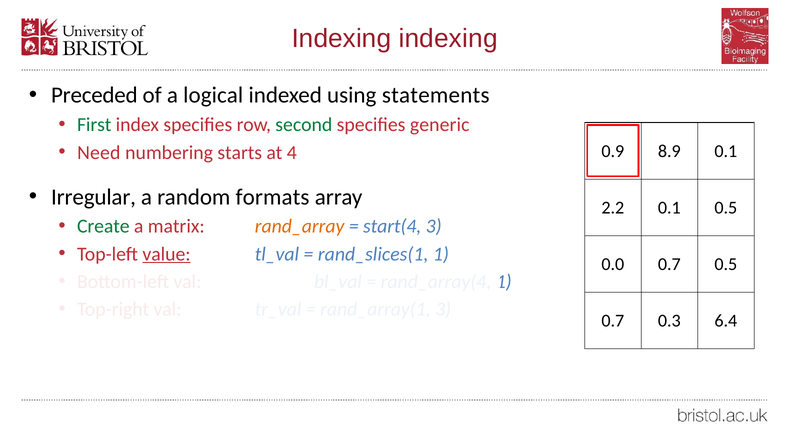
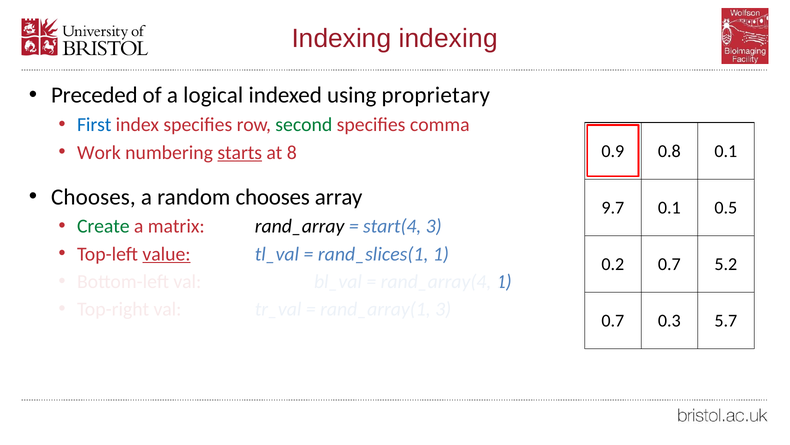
statements: statements -> proprietary
First colour: green -> blue
generic: generic -> comma
Need: Need -> Work
starts underline: none -> present
4: 4 -> 8
8.9: 8.9 -> 0.8
Irregular at (94, 197): Irregular -> Chooses
random formats: formats -> chooses
2.2: 2.2 -> 9.7
rand_array colour: orange -> black
0.0: 0.0 -> 0.2
0.7 0.5: 0.5 -> 5.2
6.4: 6.4 -> 5.7
